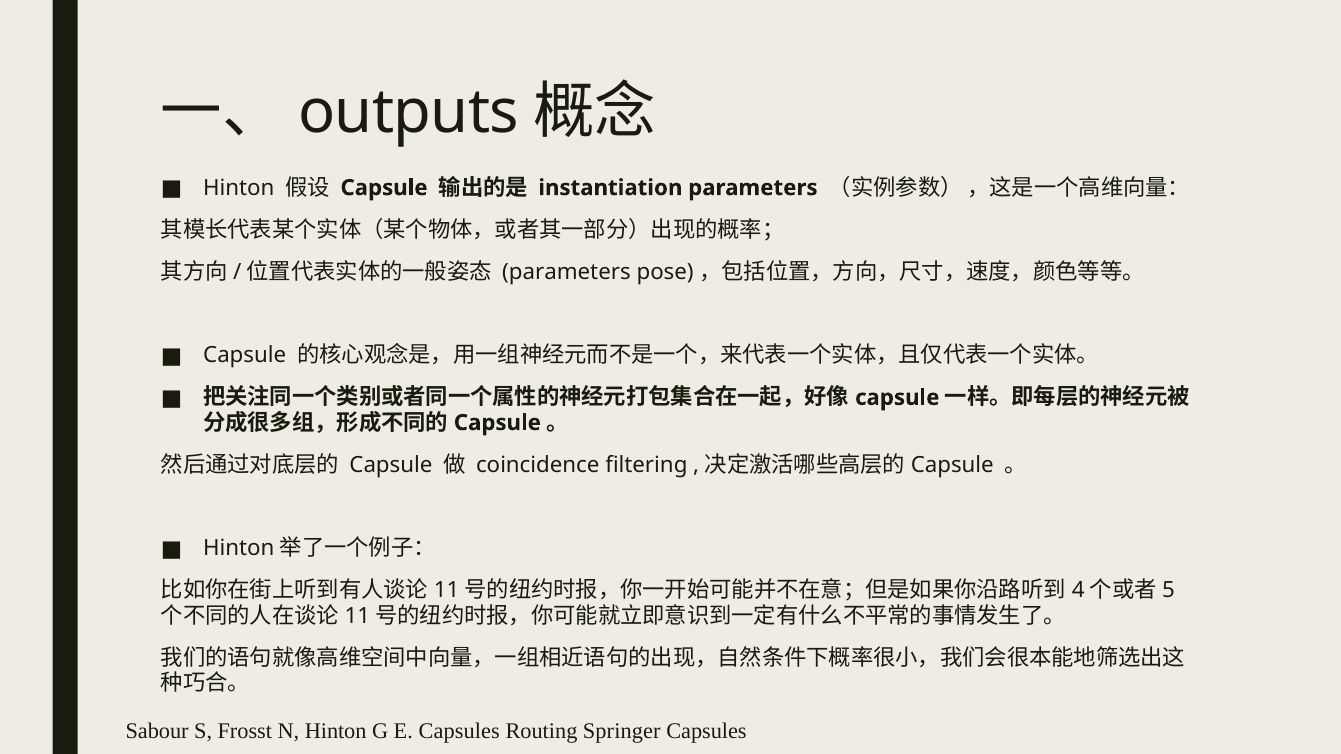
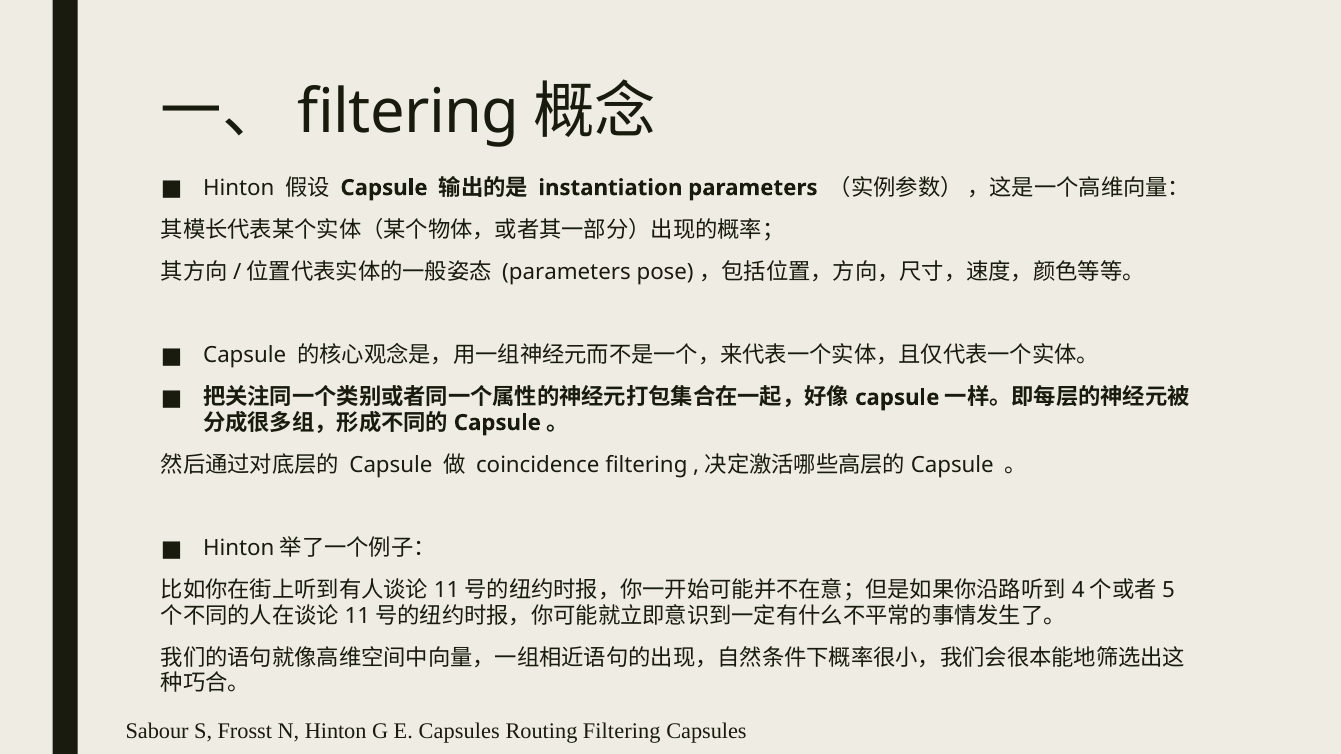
outputs at (409, 113): outputs -> filtering
Routing Springer: Springer -> Filtering
